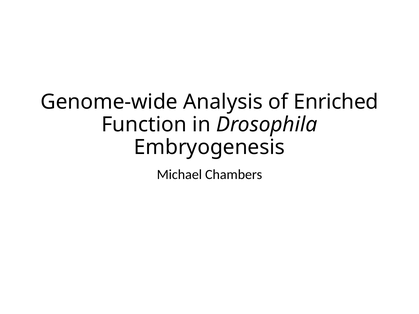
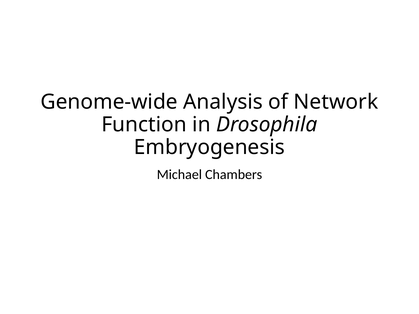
Enriched: Enriched -> Network
